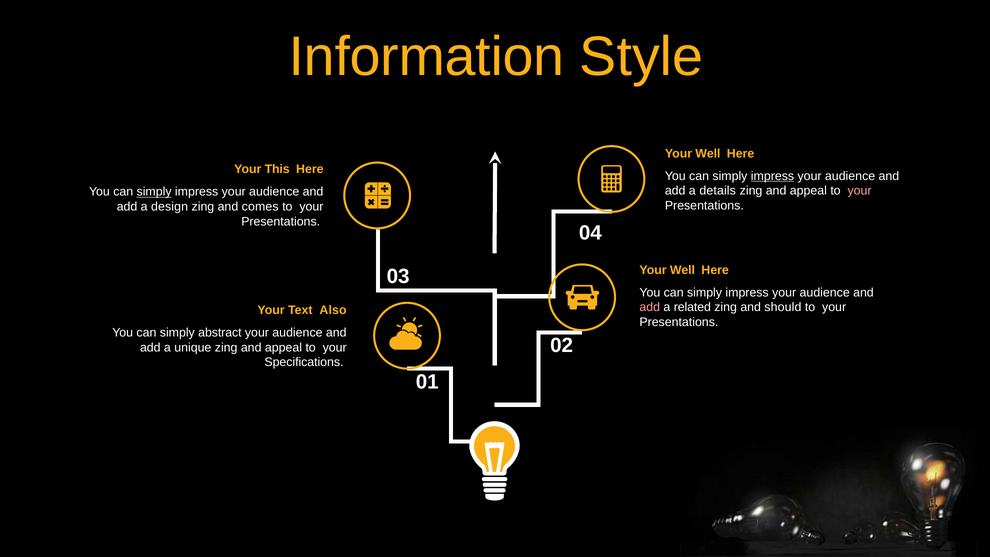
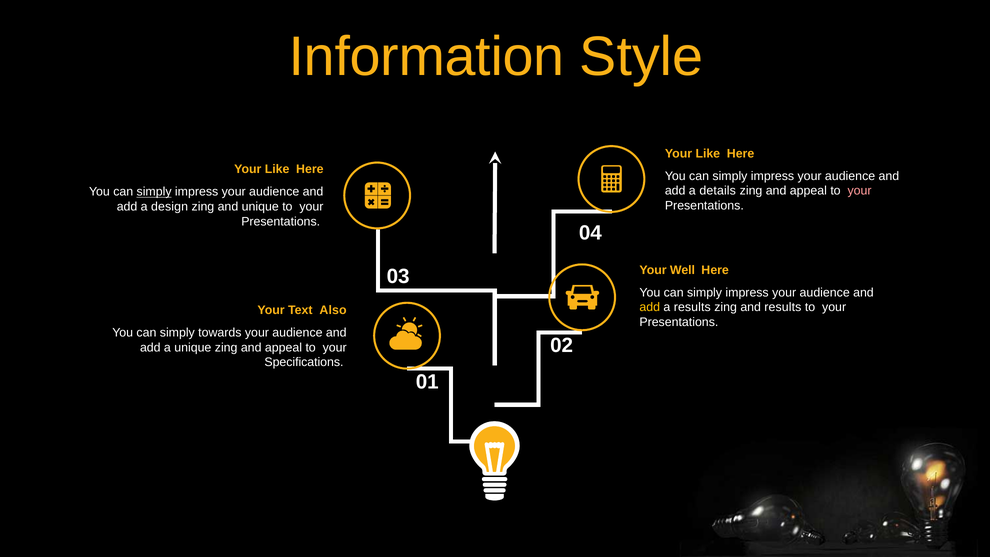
Well at (708, 153): Well -> Like
This at (277, 169): This -> Like
impress at (772, 176) underline: present -> none
and comes: comes -> unique
add at (650, 307) colour: pink -> yellow
a related: related -> results
and should: should -> results
abstract: abstract -> towards
